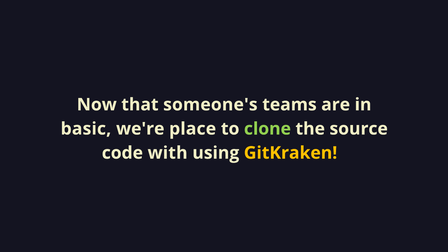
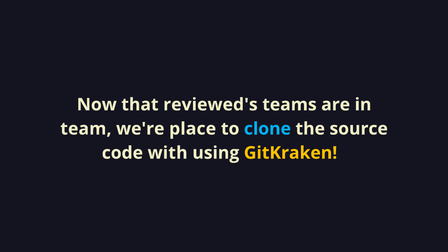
someone's: someone's -> reviewed's
basic: basic -> team
clone colour: light green -> light blue
